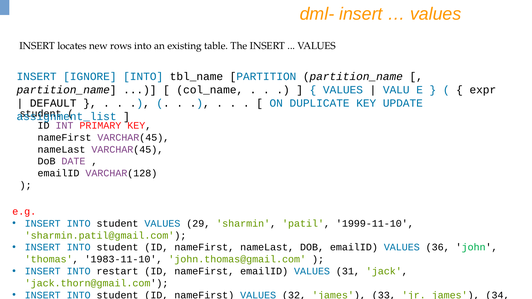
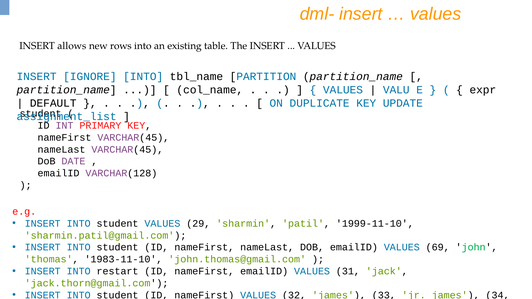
locates: locates -> allows
36: 36 -> 69
